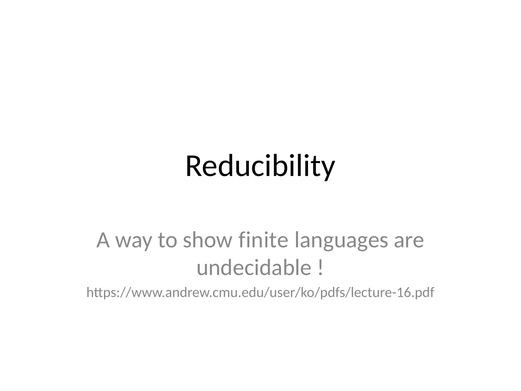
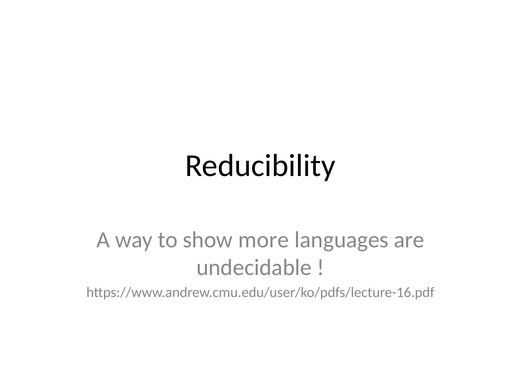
finite: finite -> more
